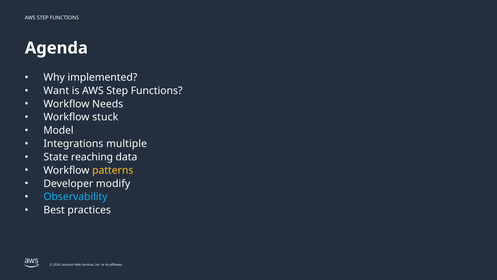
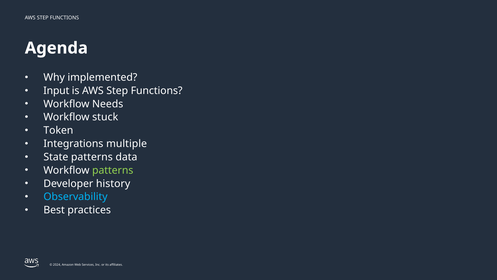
Want: Want -> Input
Model: Model -> Token
State reaching: reaching -> patterns
patterns at (113, 170) colour: yellow -> light green
modify: modify -> history
